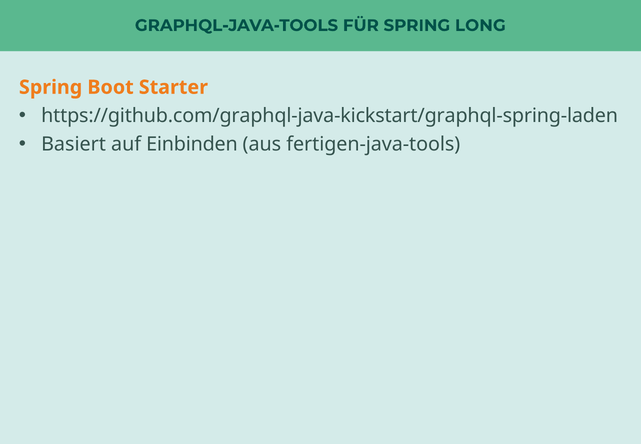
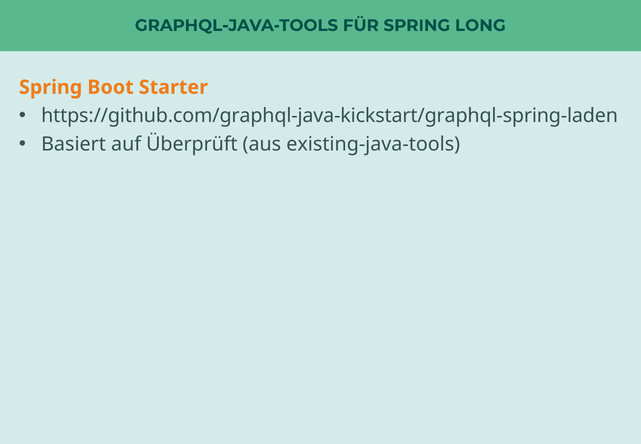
Einbinden: Einbinden -> Überprüft
fertigen-java-tools: fertigen-java-tools -> existing-java-tools
